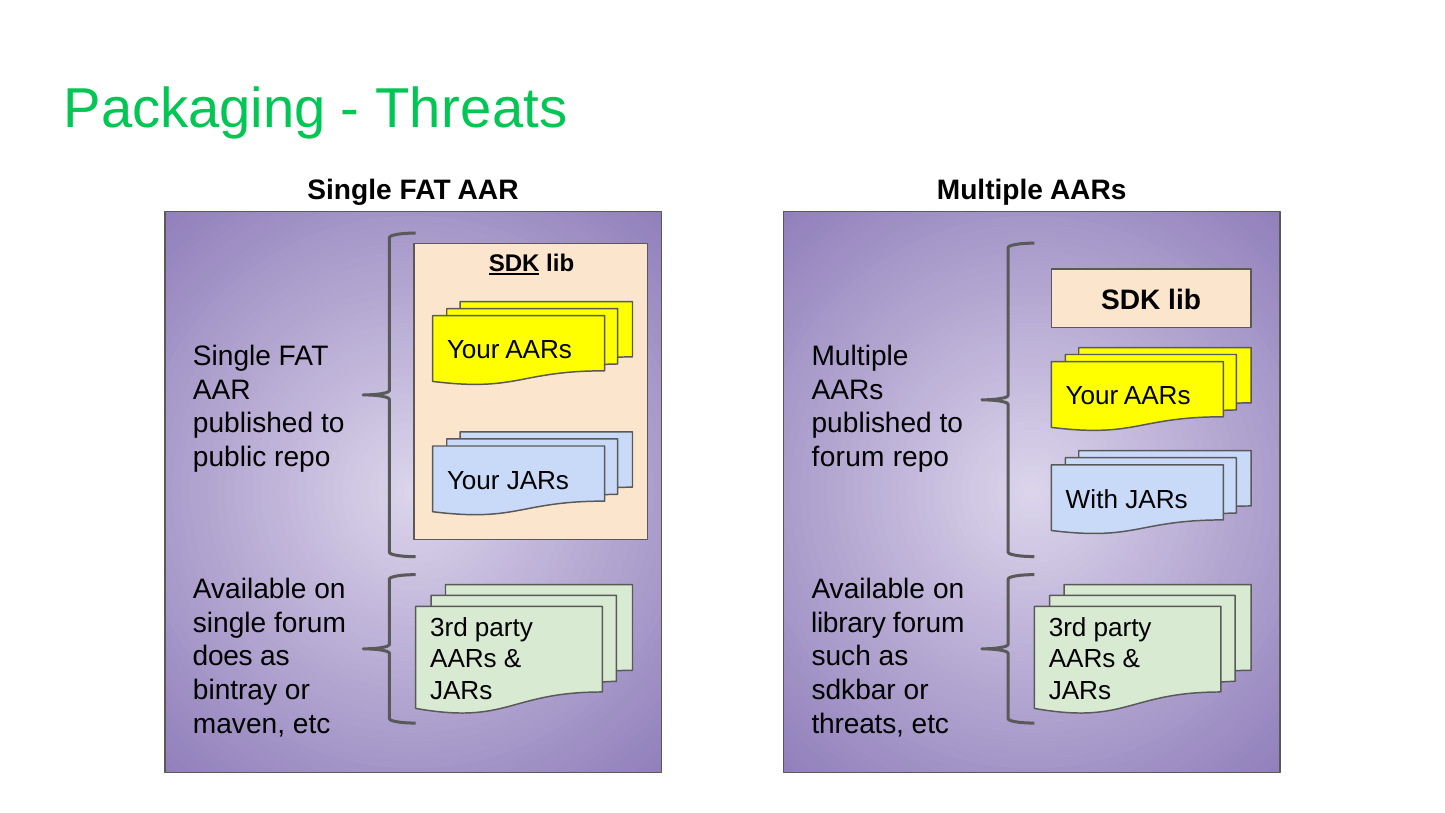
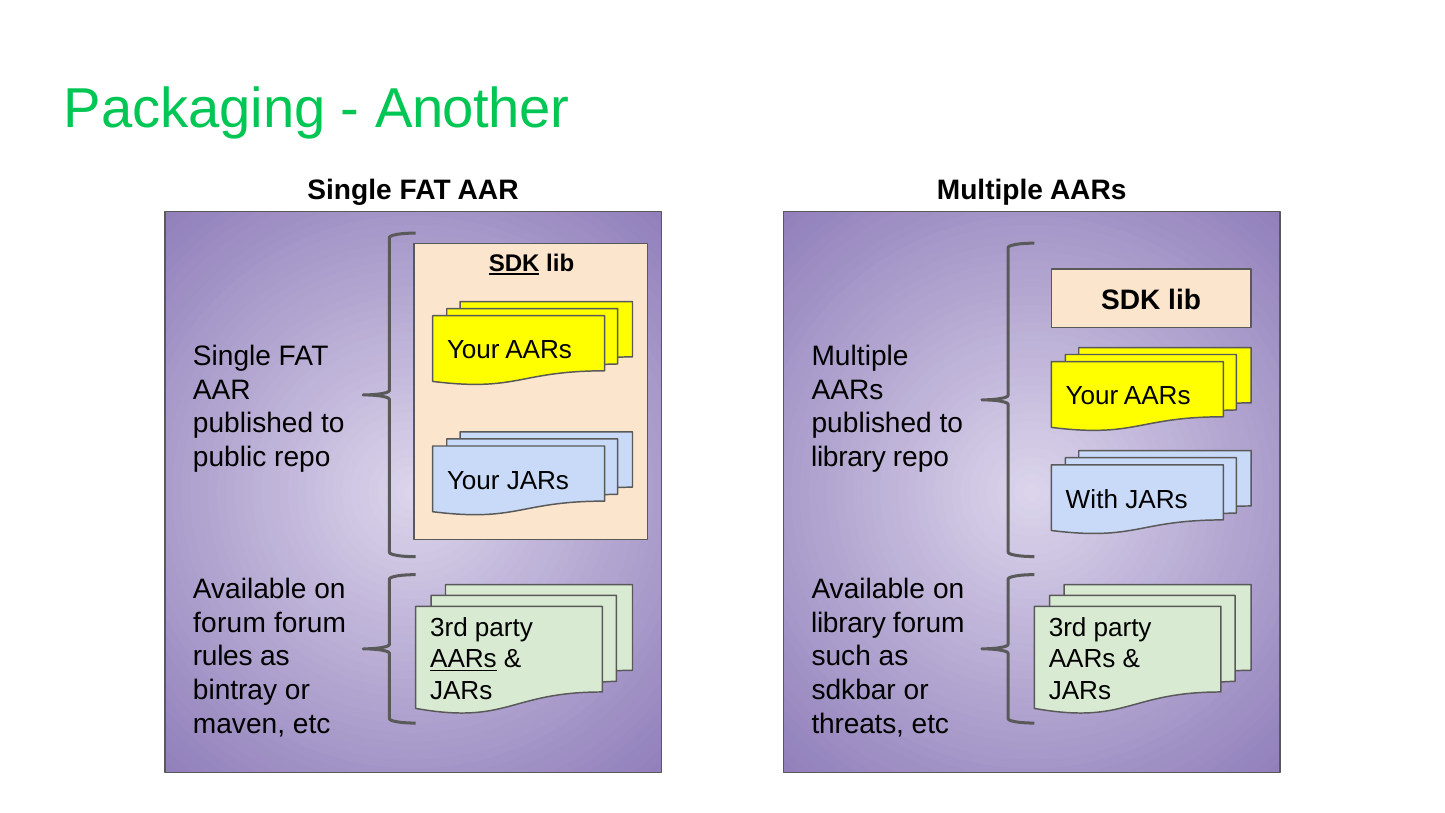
Threats at (472, 109): Threats -> Another
forum at (848, 457): forum -> library
single at (230, 623): single -> forum
does: does -> rules
AARs at (463, 659) underline: none -> present
